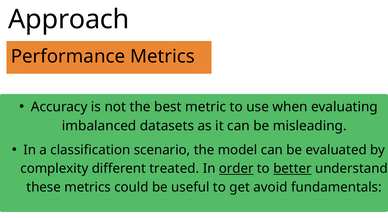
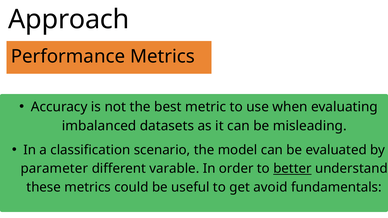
complexity: complexity -> parameter
treated: treated -> varable
order underline: present -> none
